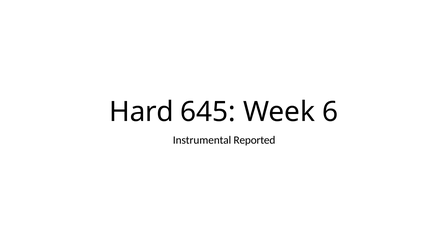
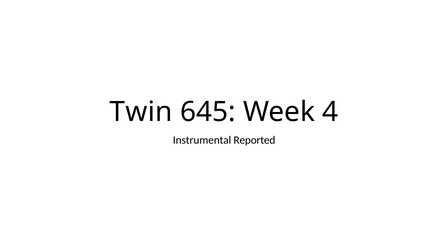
Hard: Hard -> Twin
6: 6 -> 4
